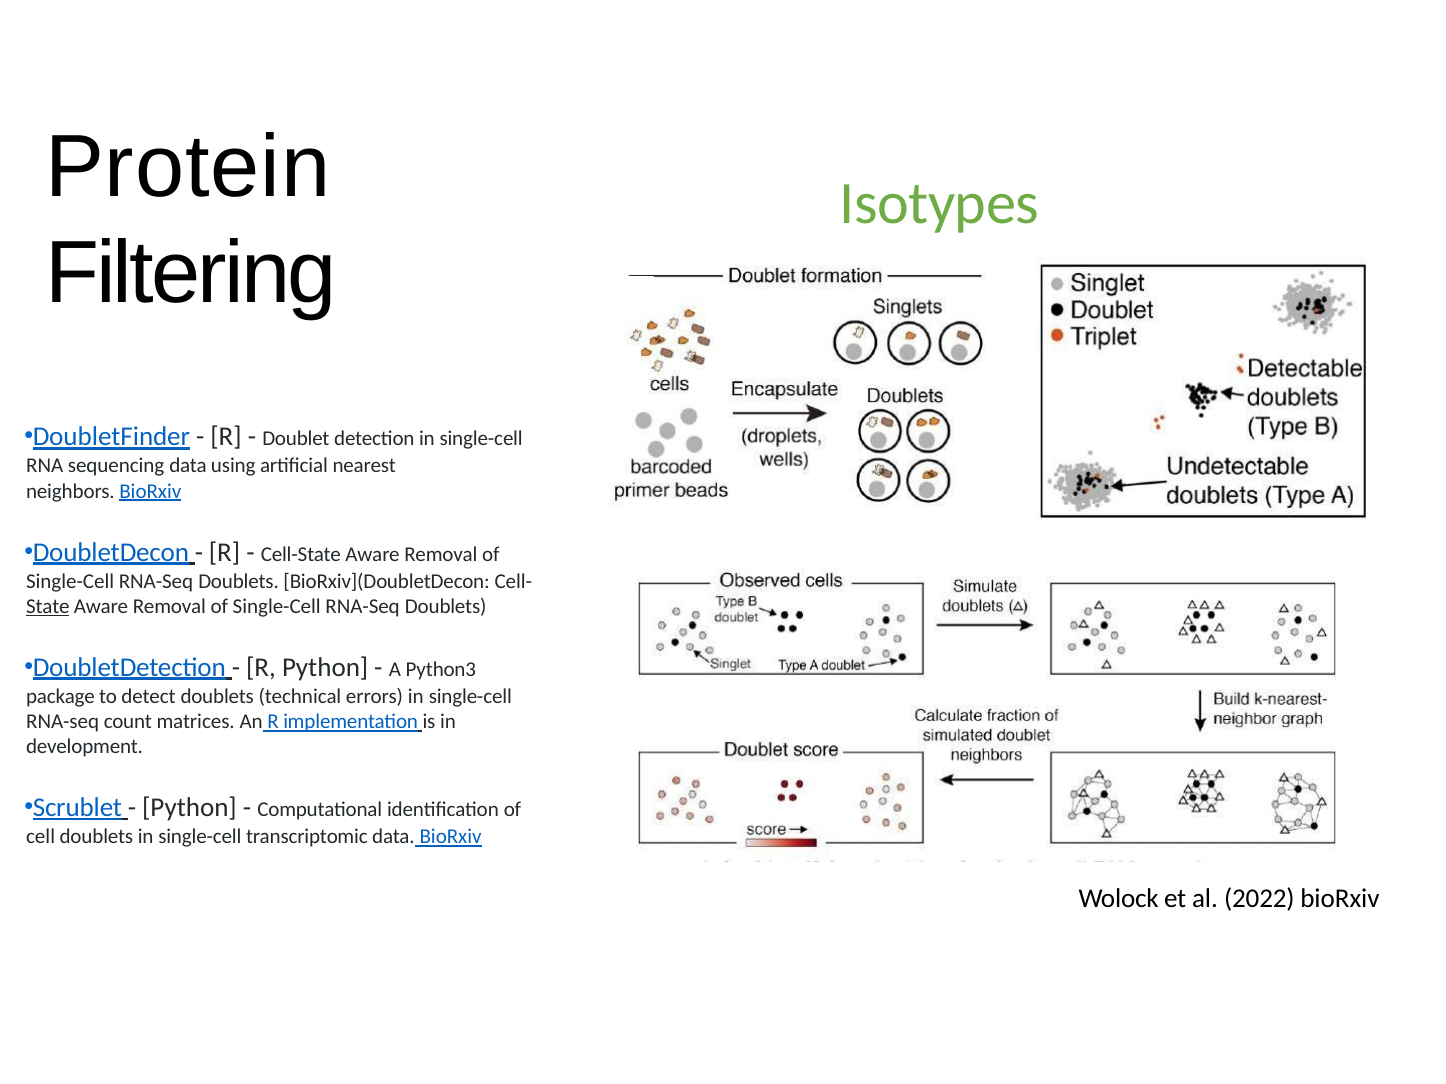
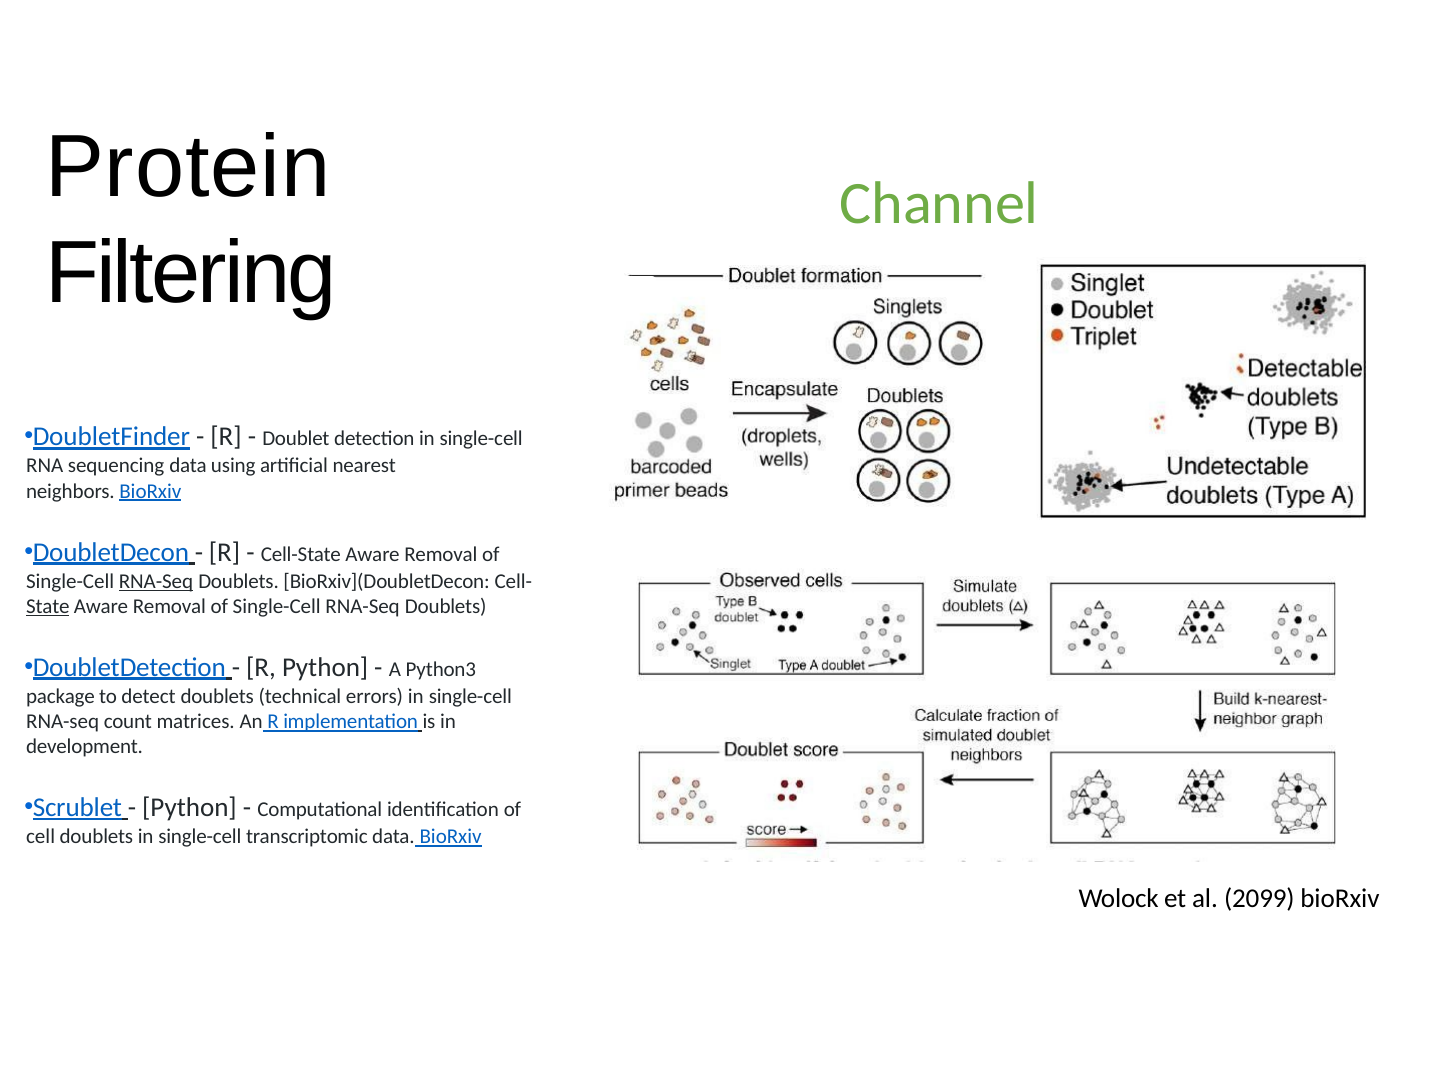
Isotypes: Isotypes -> Channel
RNA-Seq at (156, 581) underline: none -> present
2022: 2022 -> 2099
